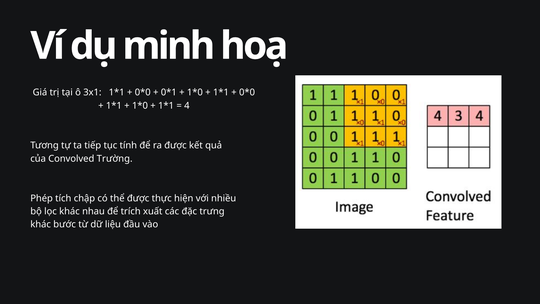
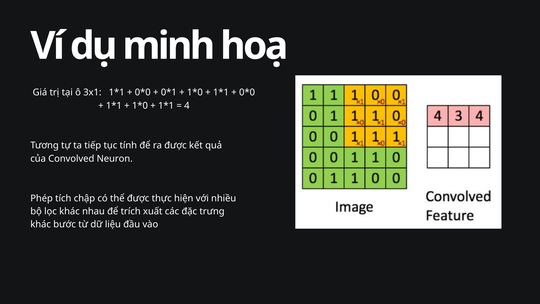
Trường: Trường -> Neuron
